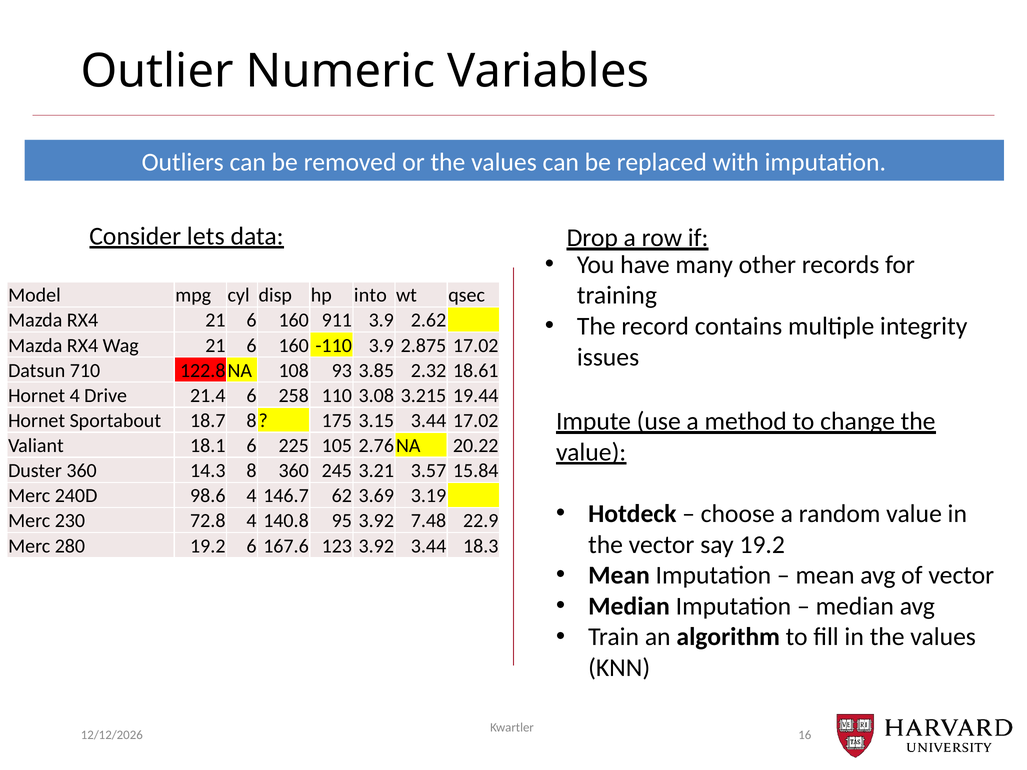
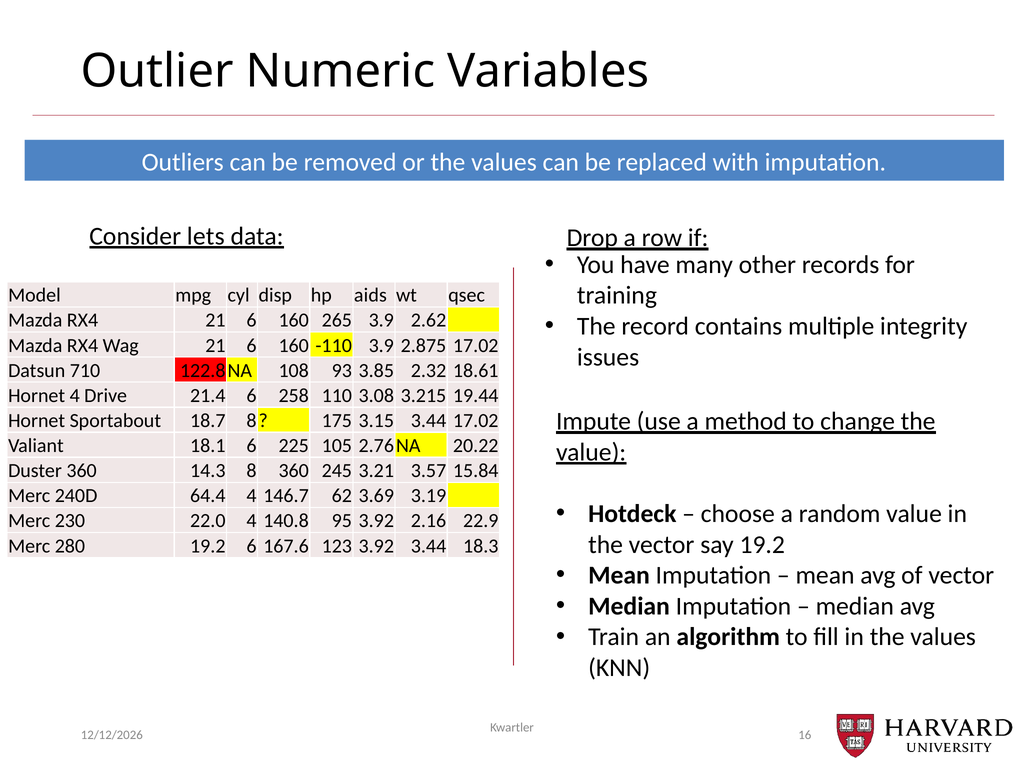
into: into -> aids
911: 911 -> 265
98.6: 98.6 -> 64.4
72.8: 72.8 -> 22.0
7.48: 7.48 -> 2.16
